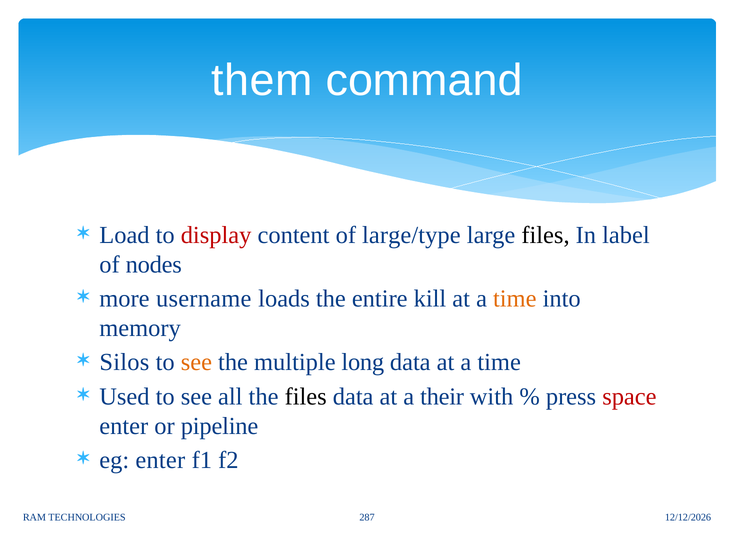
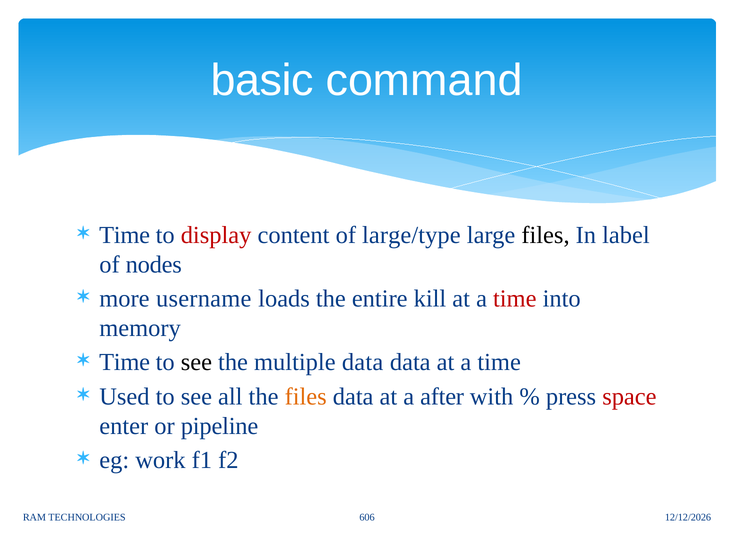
them: them -> basic
Load at (124, 235): Load -> Time
time at (515, 298) colour: orange -> red
Silos at (124, 362): Silos -> Time
see at (196, 362) colour: orange -> black
multiple long: long -> data
files at (306, 396) colour: black -> orange
their: their -> after
eg enter: enter -> work
287: 287 -> 606
